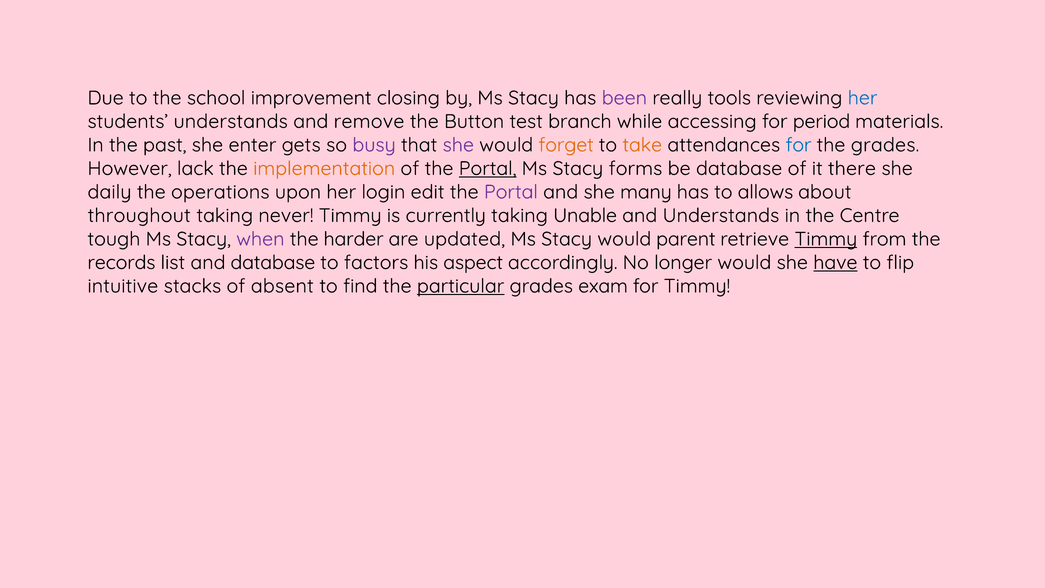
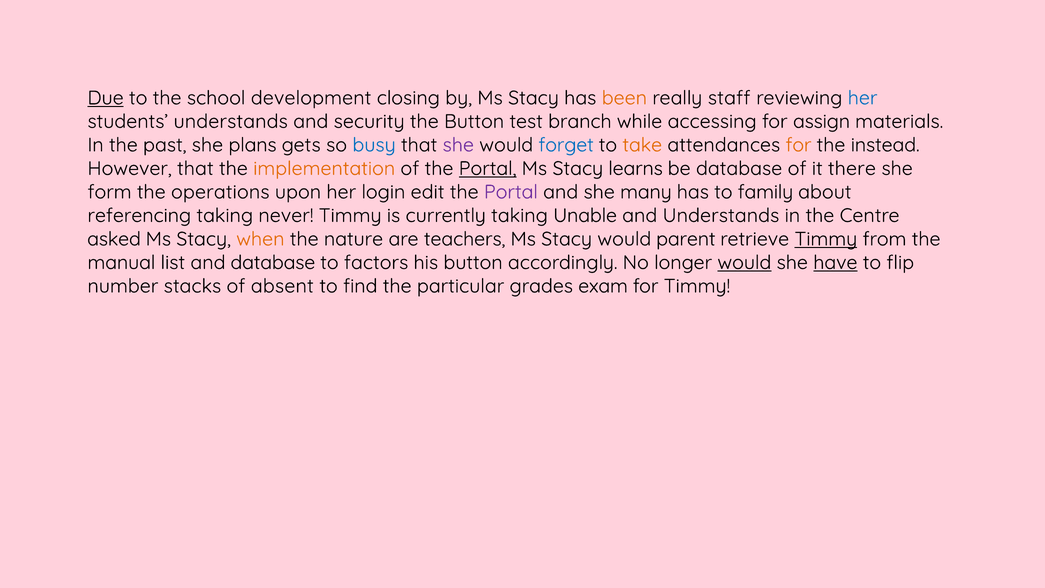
Due underline: none -> present
improvement: improvement -> development
been colour: purple -> orange
tools: tools -> staff
remove: remove -> security
period: period -> assign
enter: enter -> plans
busy colour: purple -> blue
forget colour: orange -> blue
for at (798, 145) colour: blue -> orange
the grades: grades -> instead
However lack: lack -> that
forms: forms -> learns
daily: daily -> form
allows: allows -> family
throughout: throughout -> referencing
tough: tough -> asked
when colour: purple -> orange
harder: harder -> nature
updated: updated -> teachers
records: records -> manual
his aspect: aspect -> button
would at (744, 262) underline: none -> present
intuitive: intuitive -> number
particular underline: present -> none
